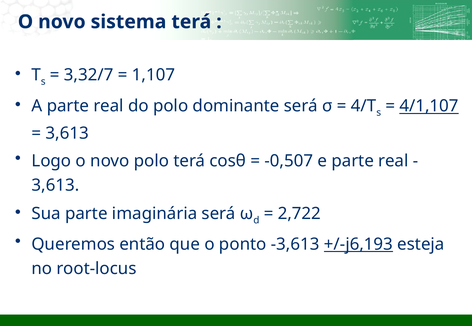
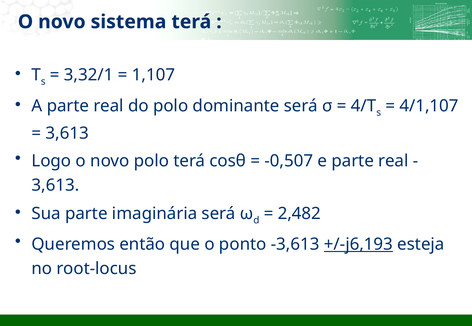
3,32/7: 3,32/7 -> 3,32/1
4/1,107 underline: present -> none
2,722: 2,722 -> 2,482
